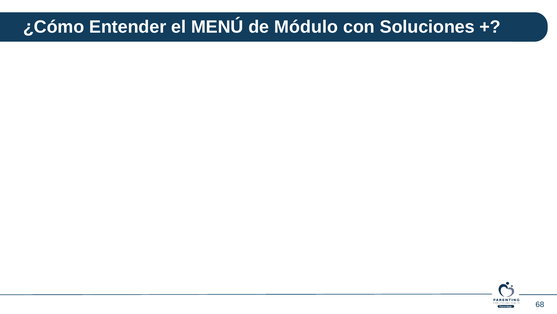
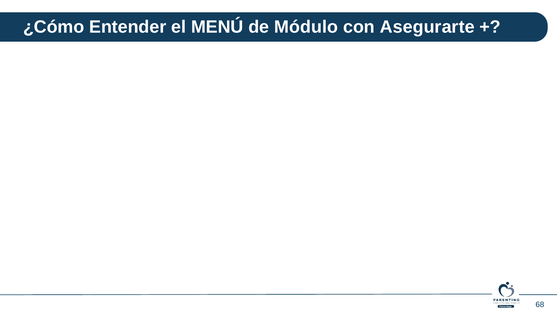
Soluciones: Soluciones -> Asegurarte
